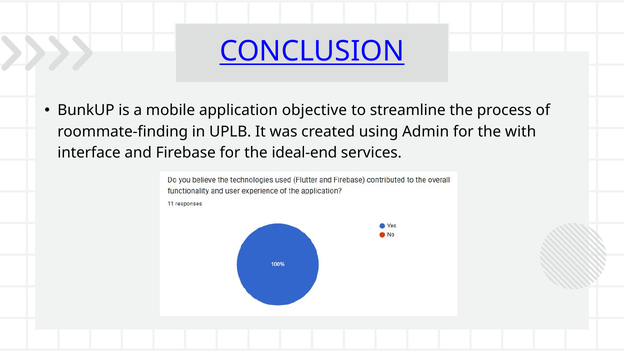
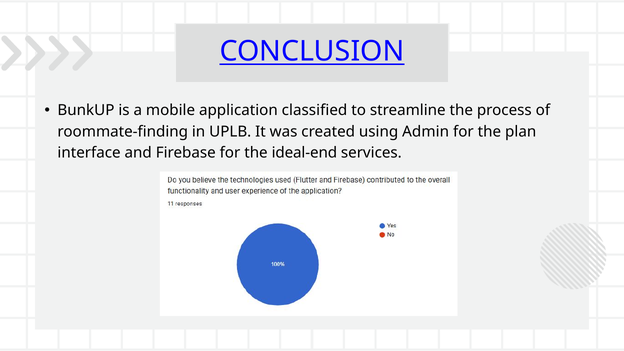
objective: objective -> classified
with: with -> plan
